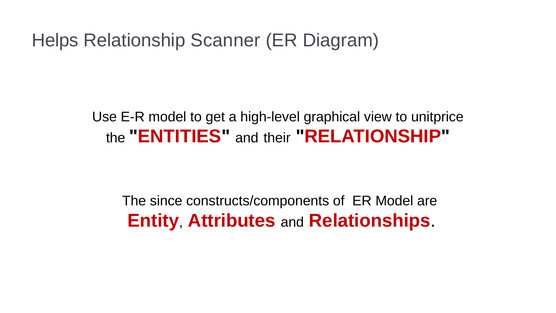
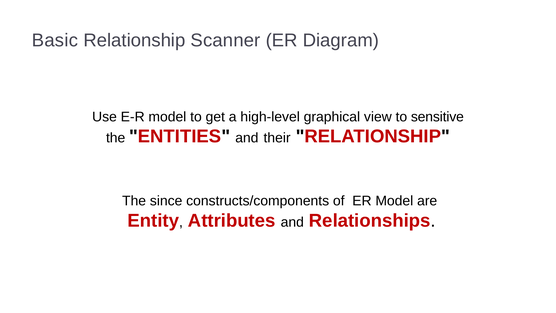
Helps: Helps -> Basic
unitprice: unitprice -> sensitive
